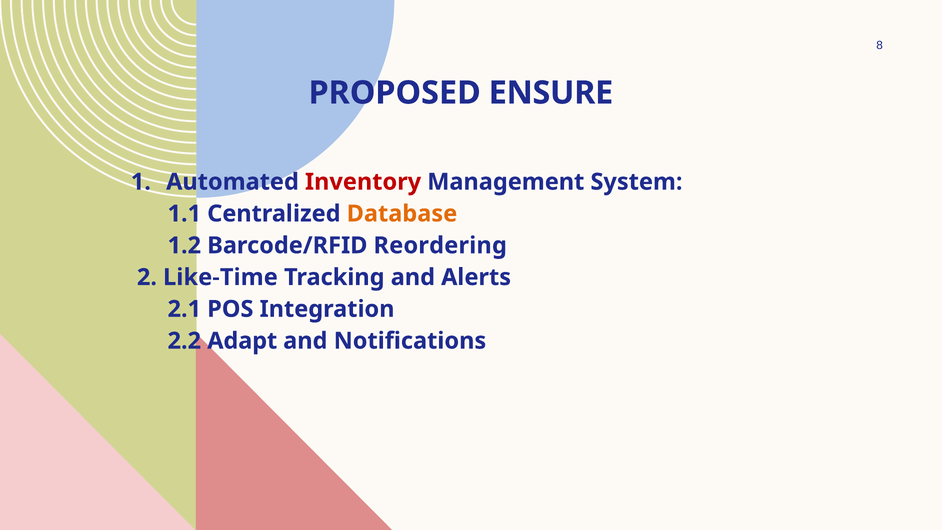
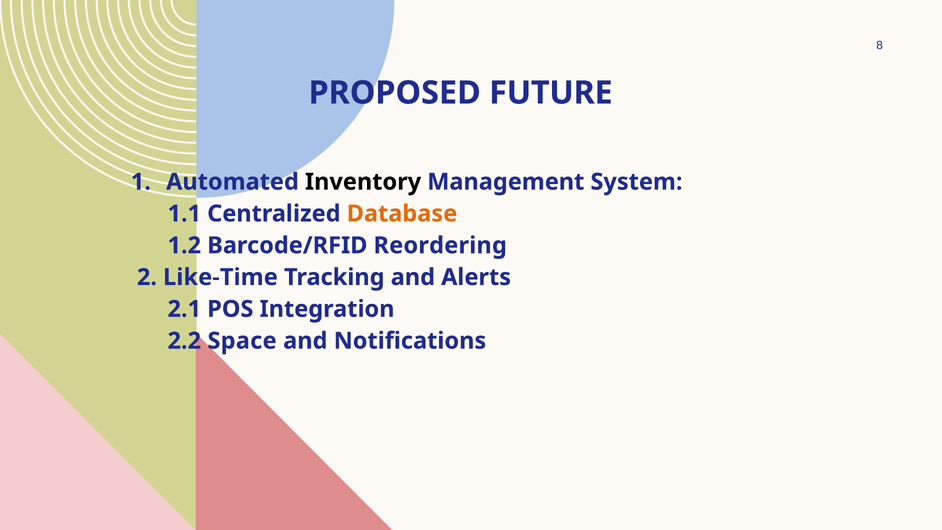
ENSURE: ENSURE -> FUTURE
Inventory colour: red -> black
Adapt: Adapt -> Space
